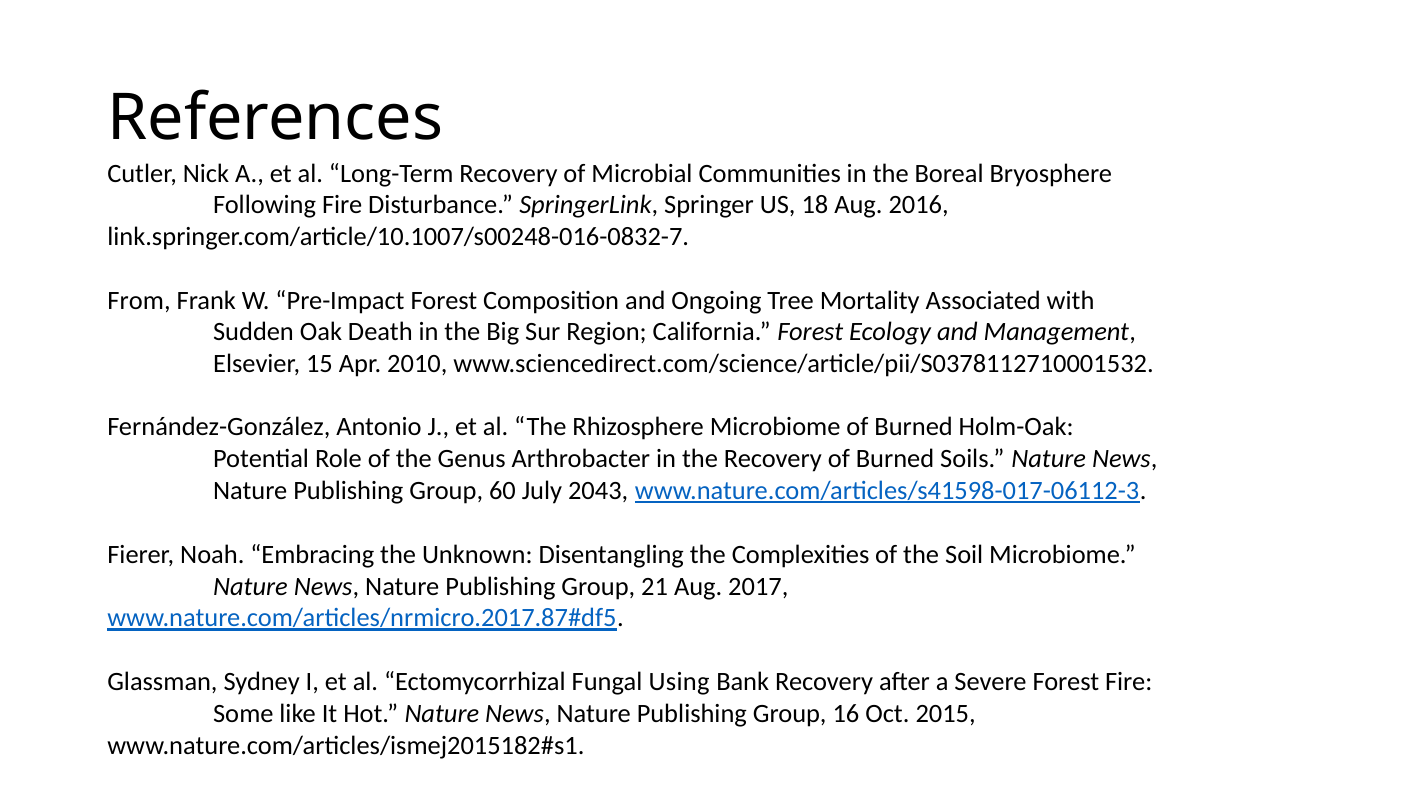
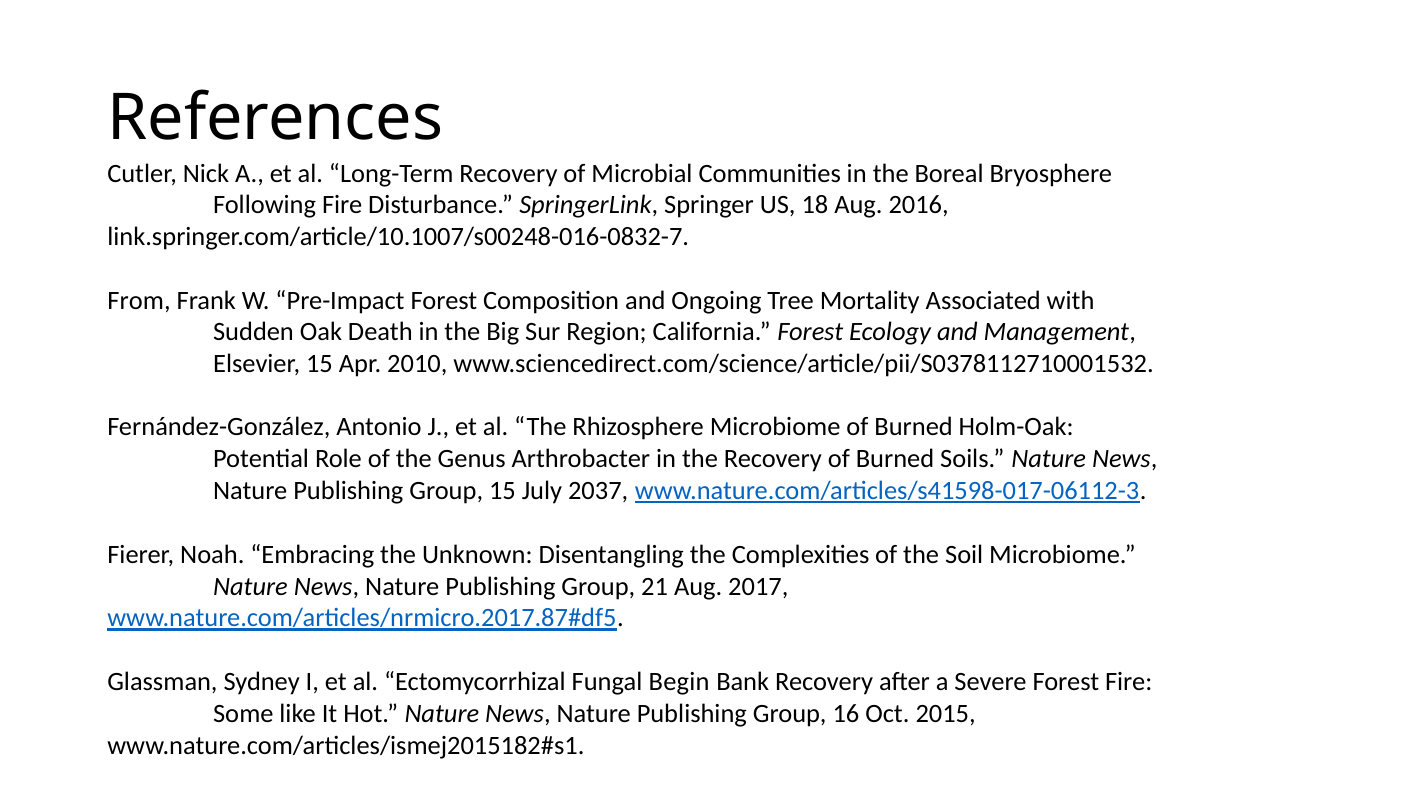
Group 60: 60 -> 15
2043: 2043 -> 2037
Using: Using -> Begin
